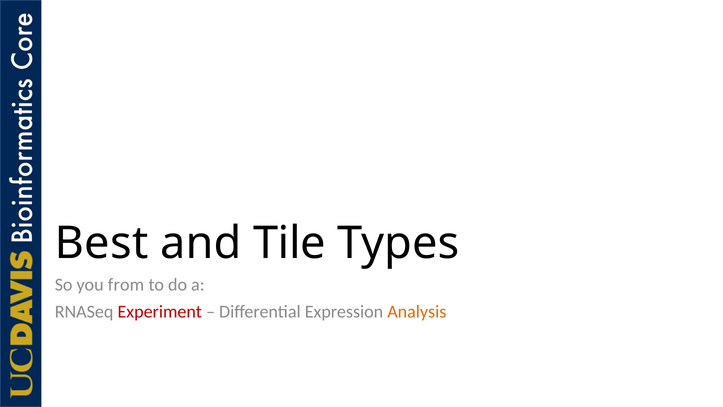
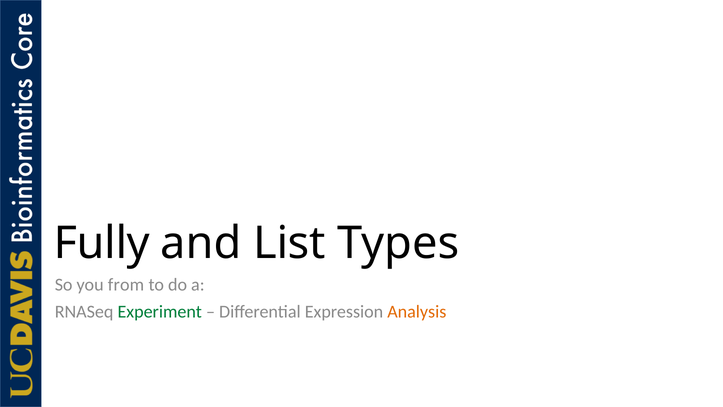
Best: Best -> Fully
Tile: Tile -> List
Experiment colour: red -> green
